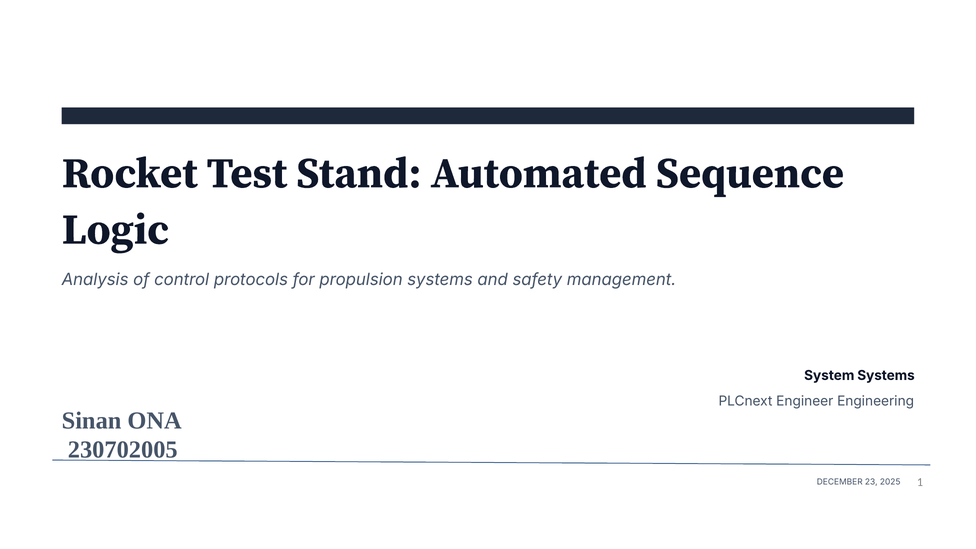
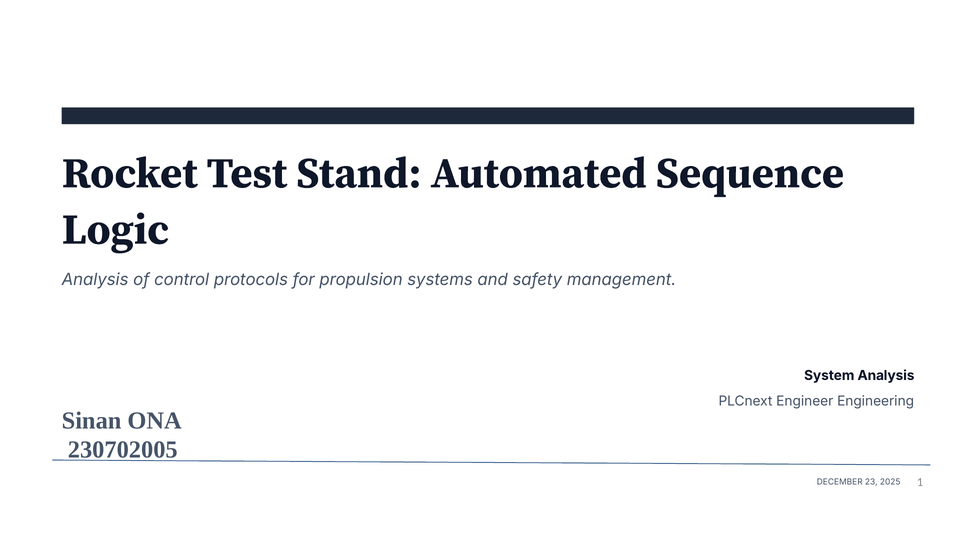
System Systems: Systems -> Analysis
